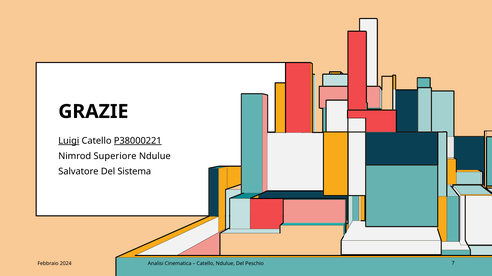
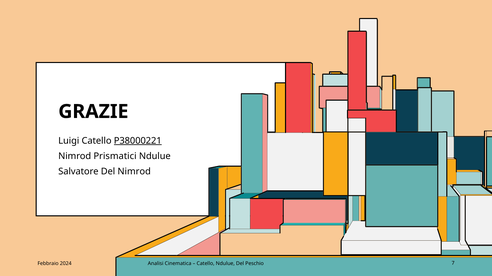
Luigi underline: present -> none
Superiore: Superiore -> Prismatici
Del Sistema: Sistema -> Nimrod
